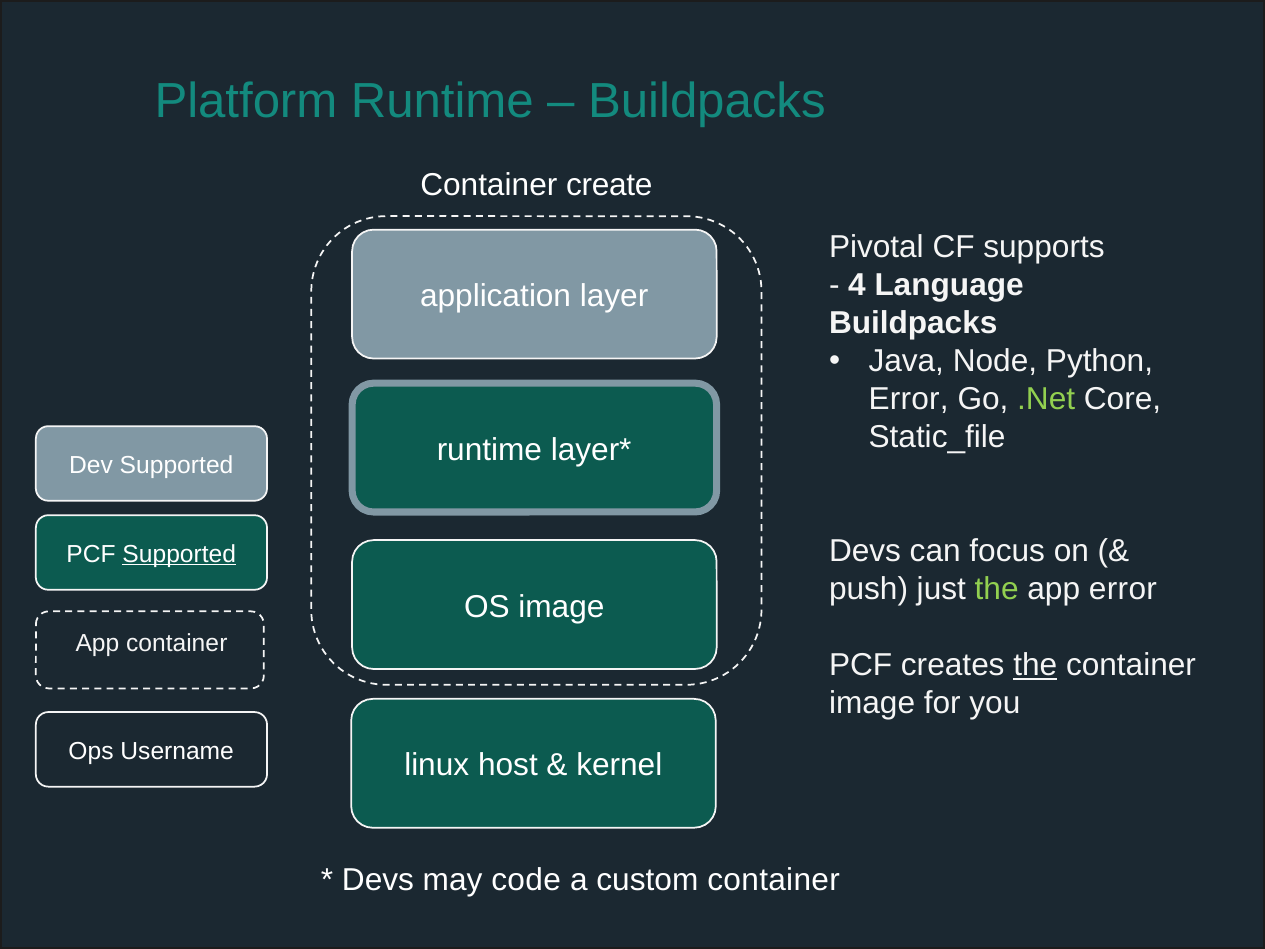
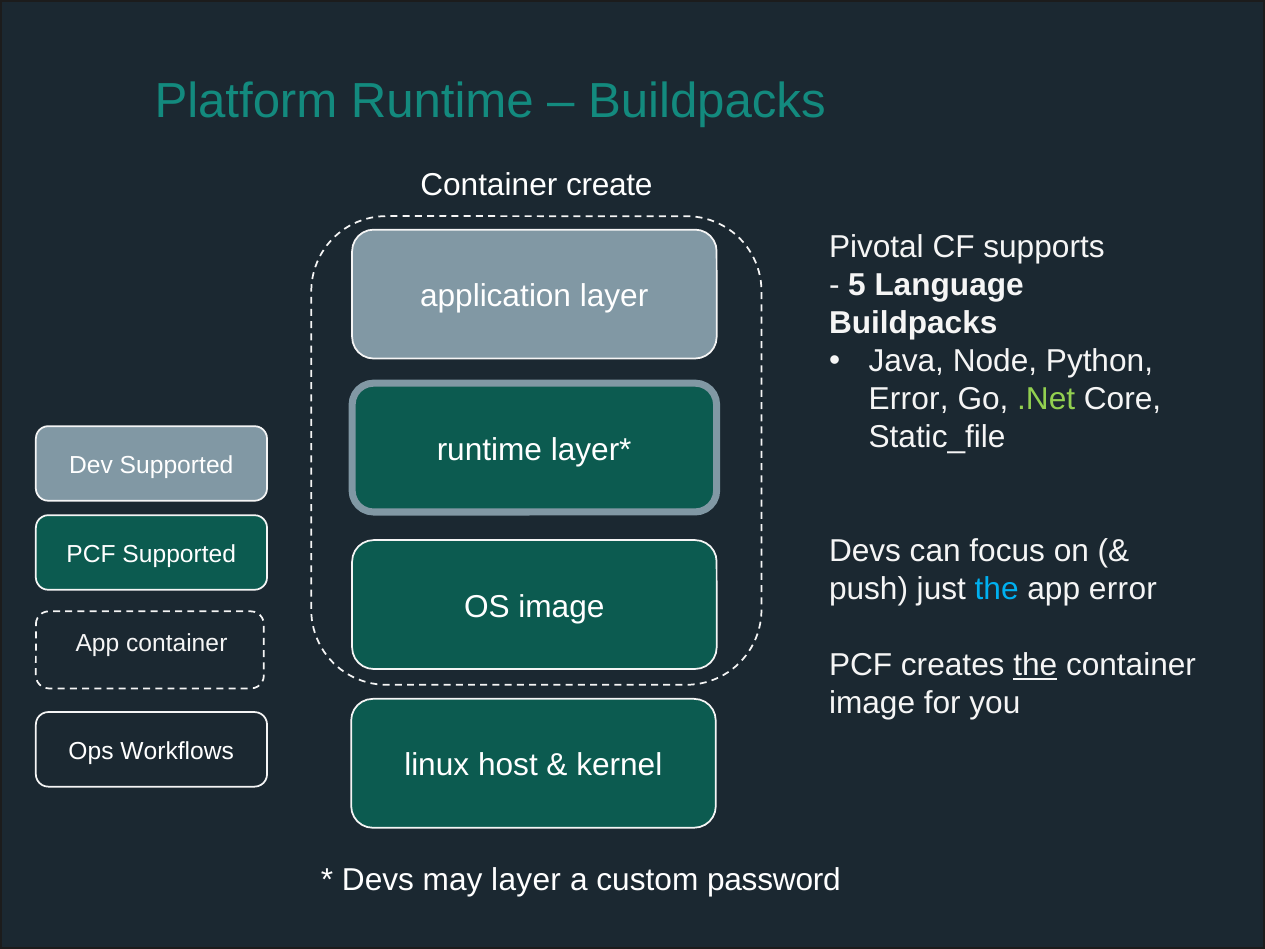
4: 4 -> 5
Supported at (179, 554) underline: present -> none
the at (997, 589) colour: light green -> light blue
Username: Username -> Workflows
may code: code -> layer
custom container: container -> password
